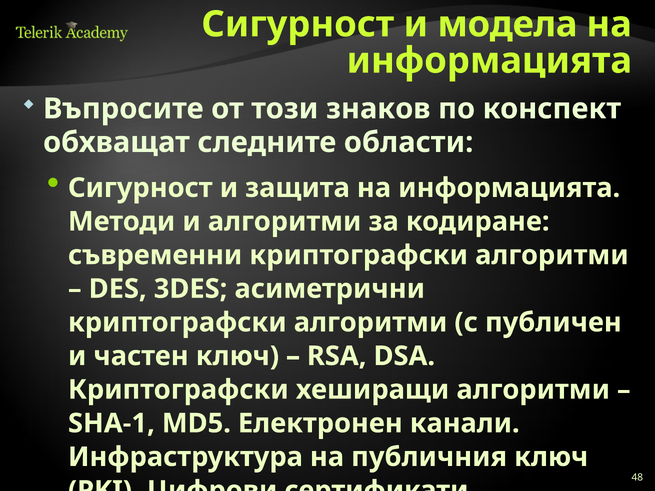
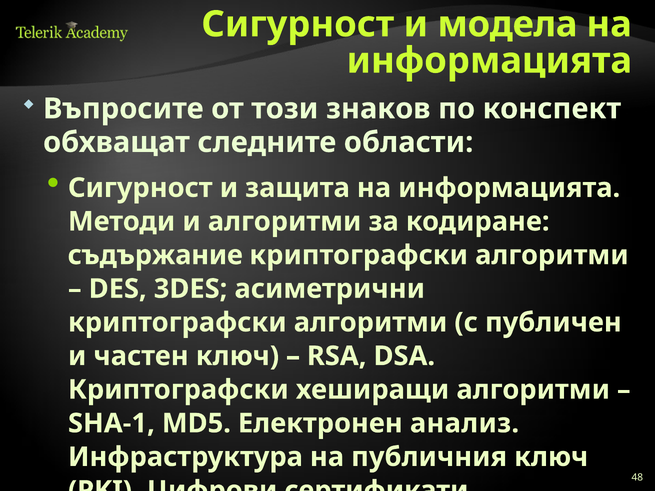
съвременни: съвременни -> съдържание
канали: канали -> анализ
